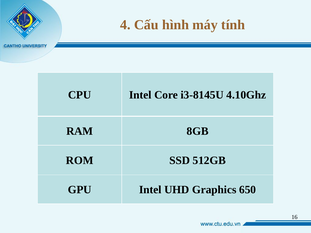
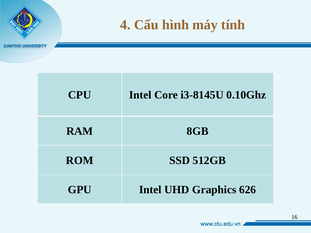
4.10Ghz: 4.10Ghz -> 0.10Ghz
650: 650 -> 626
